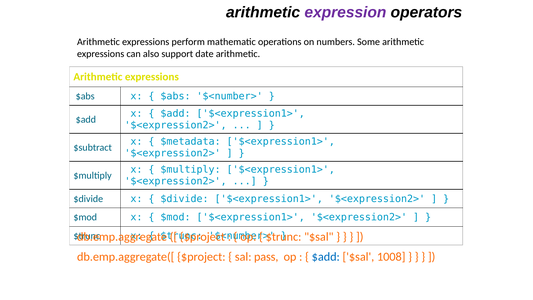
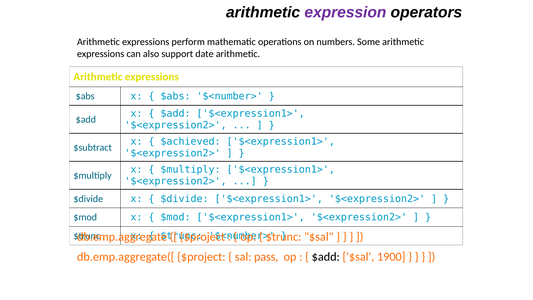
$metadata: $metadata -> $achieved
$add at (326, 257) colour: blue -> black
1008: 1008 -> 1900
